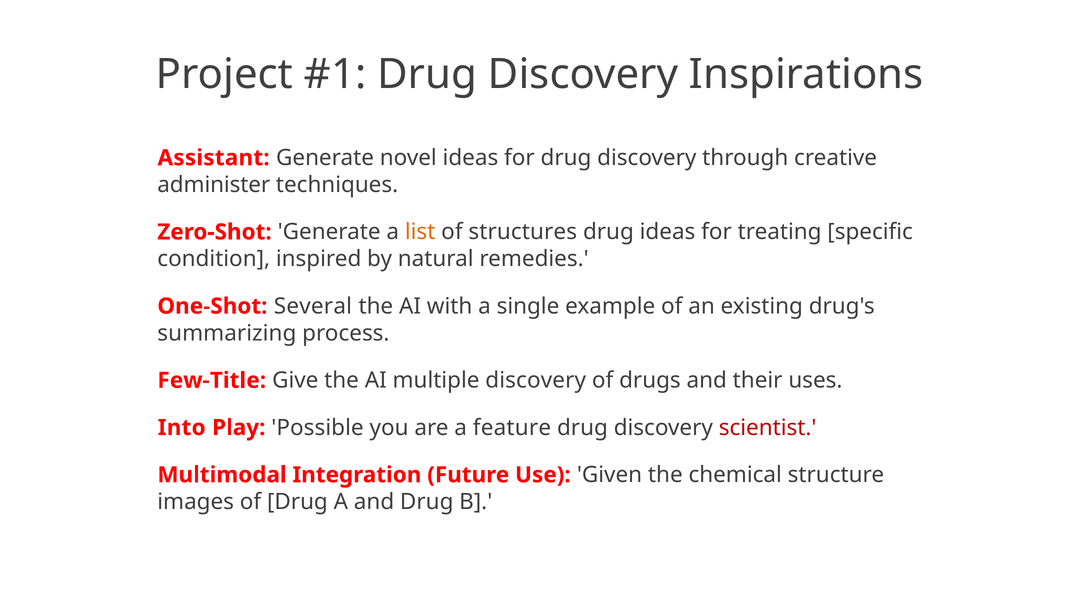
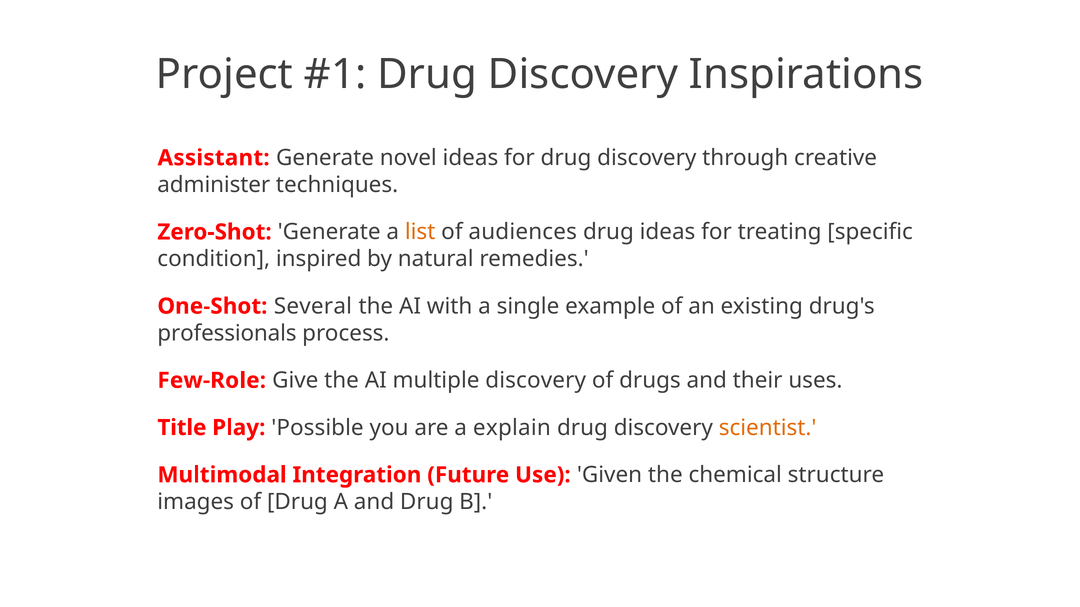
structures: structures -> audiences
summarizing: summarizing -> professionals
Few-Title: Few-Title -> Few-Role
Into: Into -> Title
feature: feature -> explain
scientist colour: red -> orange
